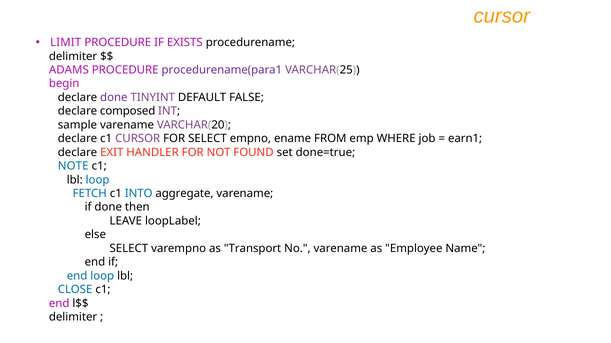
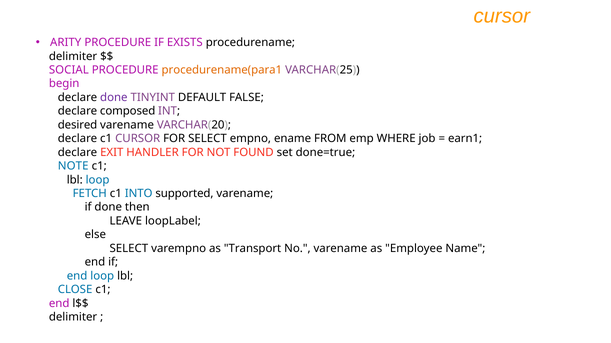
LIMIT: LIMIT -> ARITY
ADAMS: ADAMS -> SOCIAL
procedurename(para1 colour: purple -> orange
sample: sample -> desired
aggregate: aggregate -> supported
